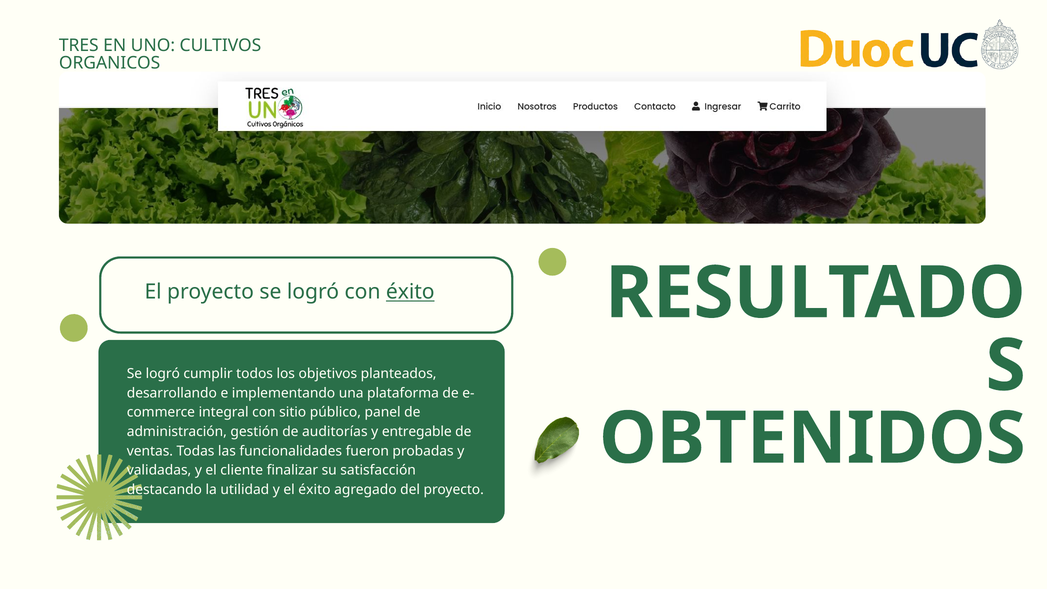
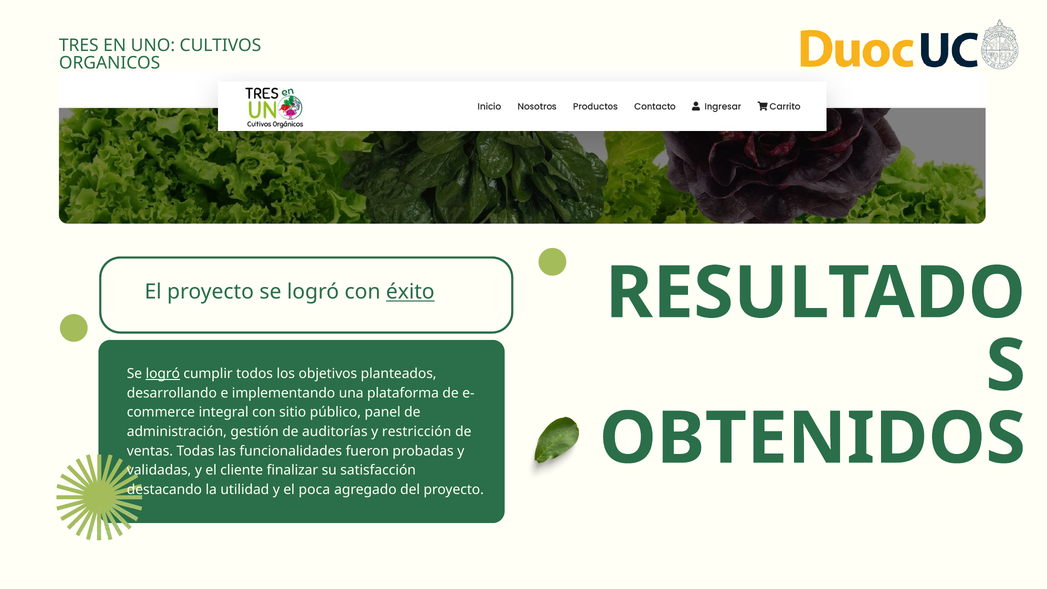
logró at (163, 374) underline: none -> present
entregable: entregable -> restricción
el éxito: éxito -> poca
